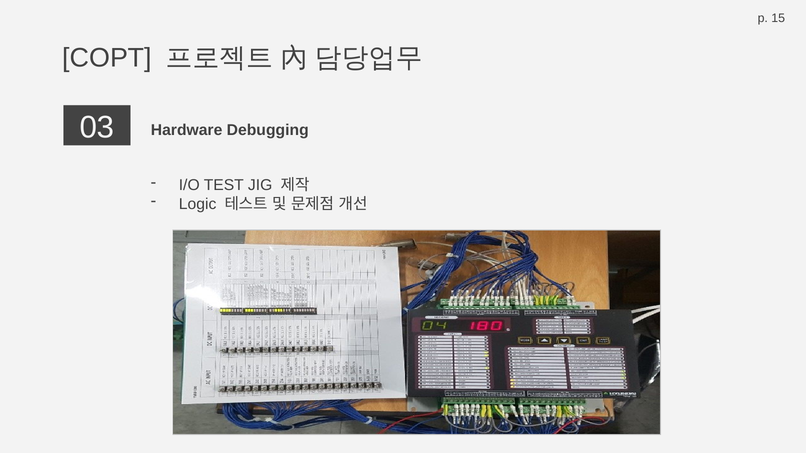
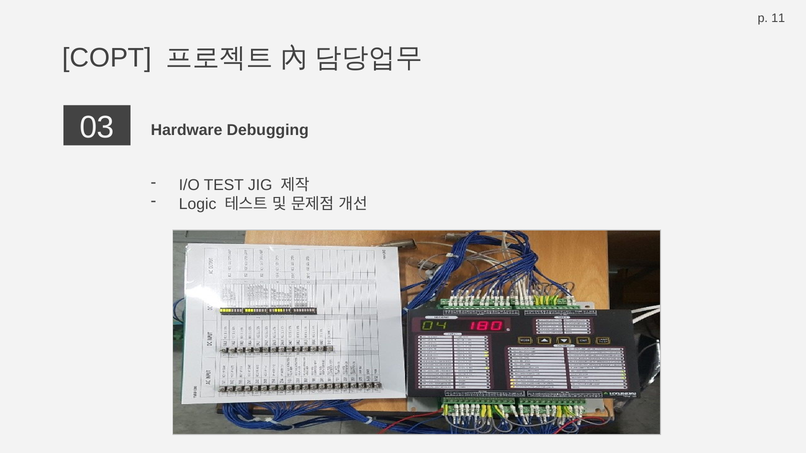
15: 15 -> 11
